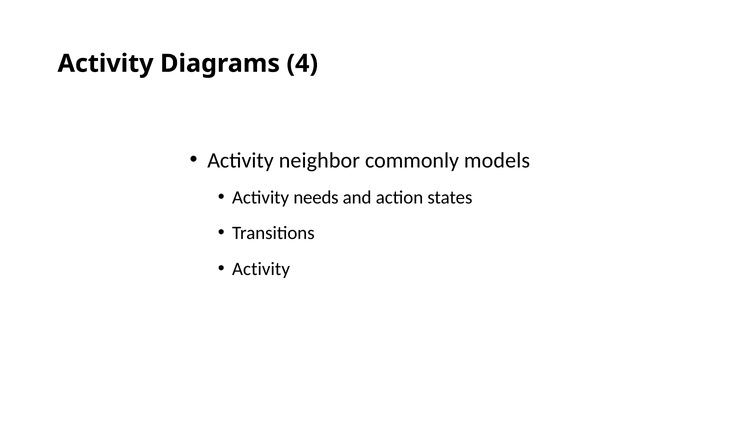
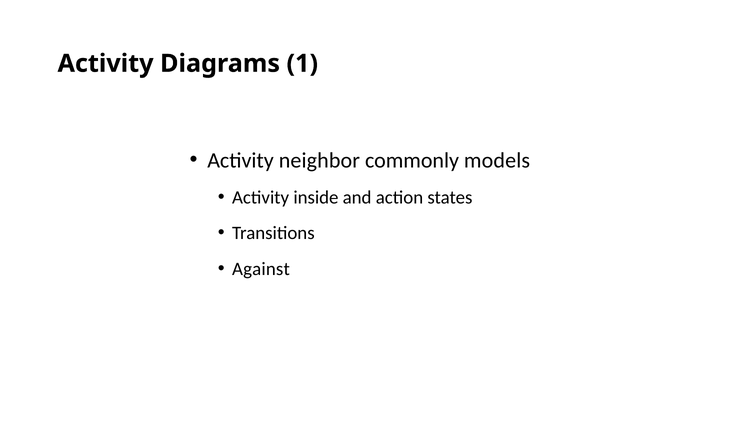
4: 4 -> 1
needs: needs -> inside
Activity at (261, 269): Activity -> Against
